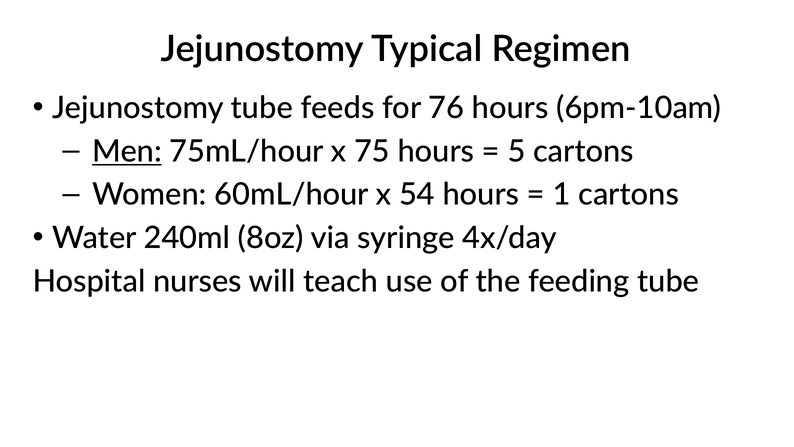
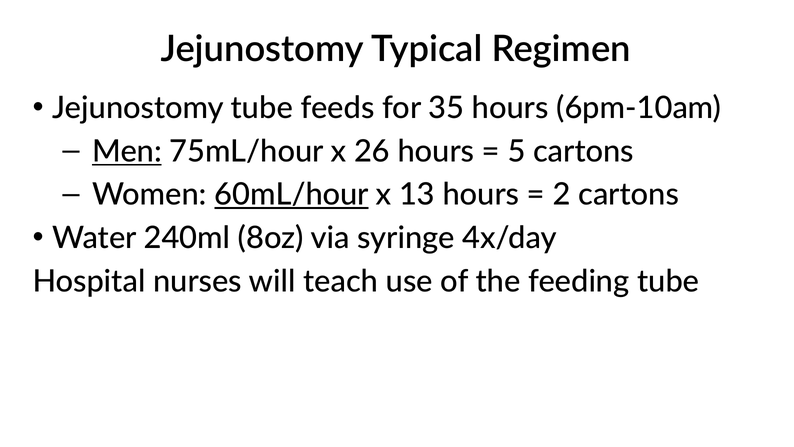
76: 76 -> 35
75: 75 -> 26
60mL/hour underline: none -> present
54: 54 -> 13
1: 1 -> 2
